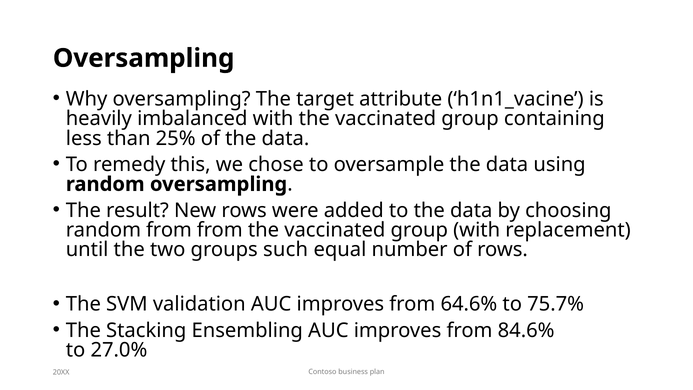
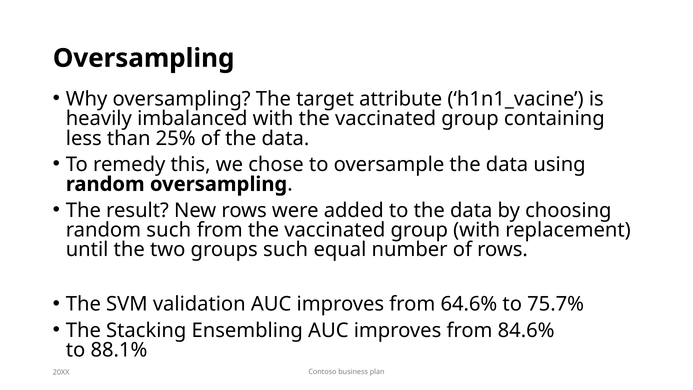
random from: from -> such
27.0%: 27.0% -> 88.1%
